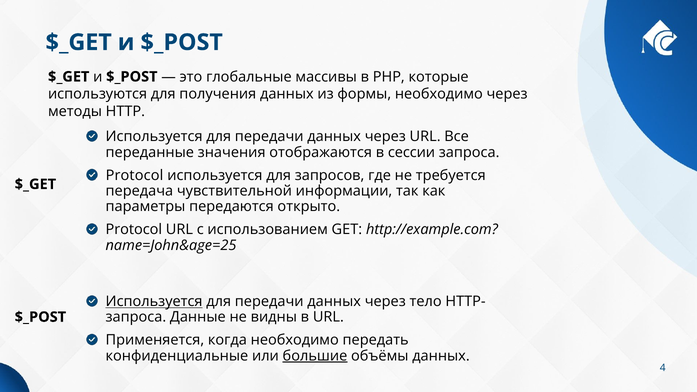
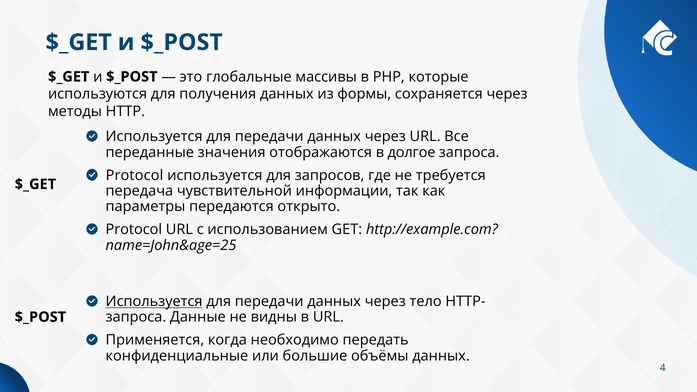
формы необходимо: необходимо -> сохраняется
сессии: сессии -> долгое
большие underline: present -> none
